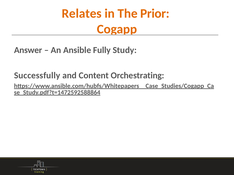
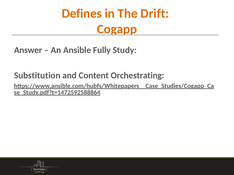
Relates: Relates -> Defines
Prior: Prior -> Drift
Successfully: Successfully -> Substitution
